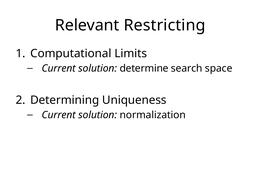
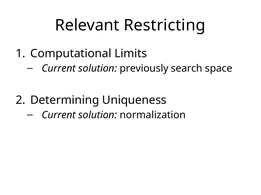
determine: determine -> previously
